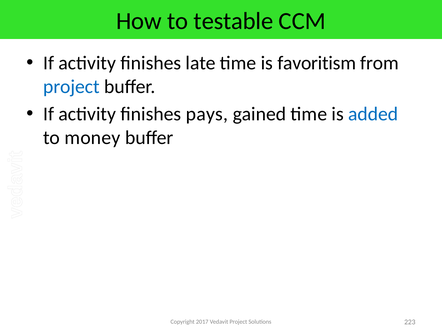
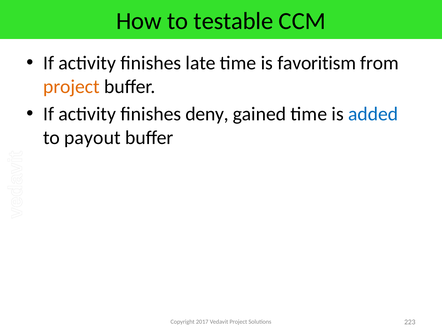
project at (71, 87) colour: blue -> orange
pays: pays -> deny
money: money -> payout
